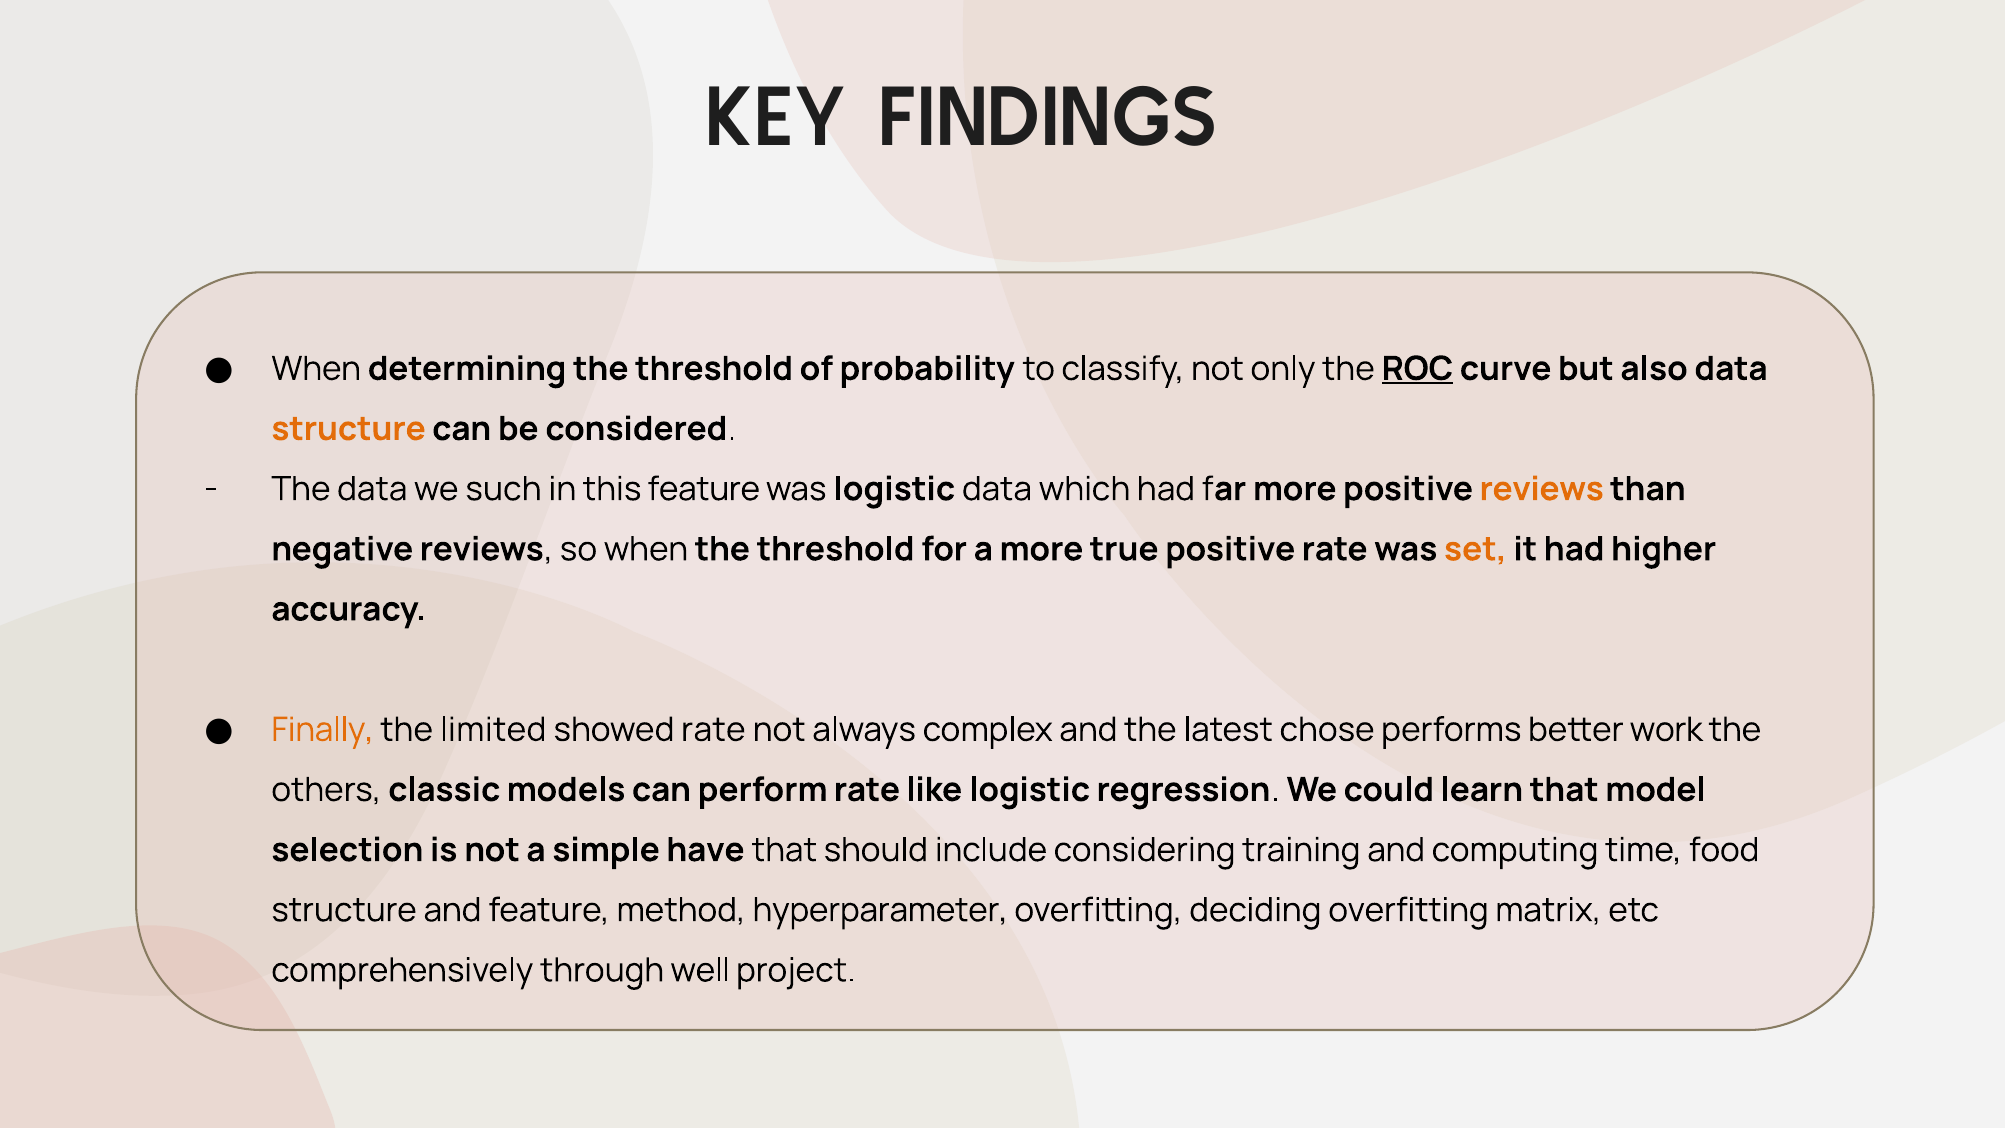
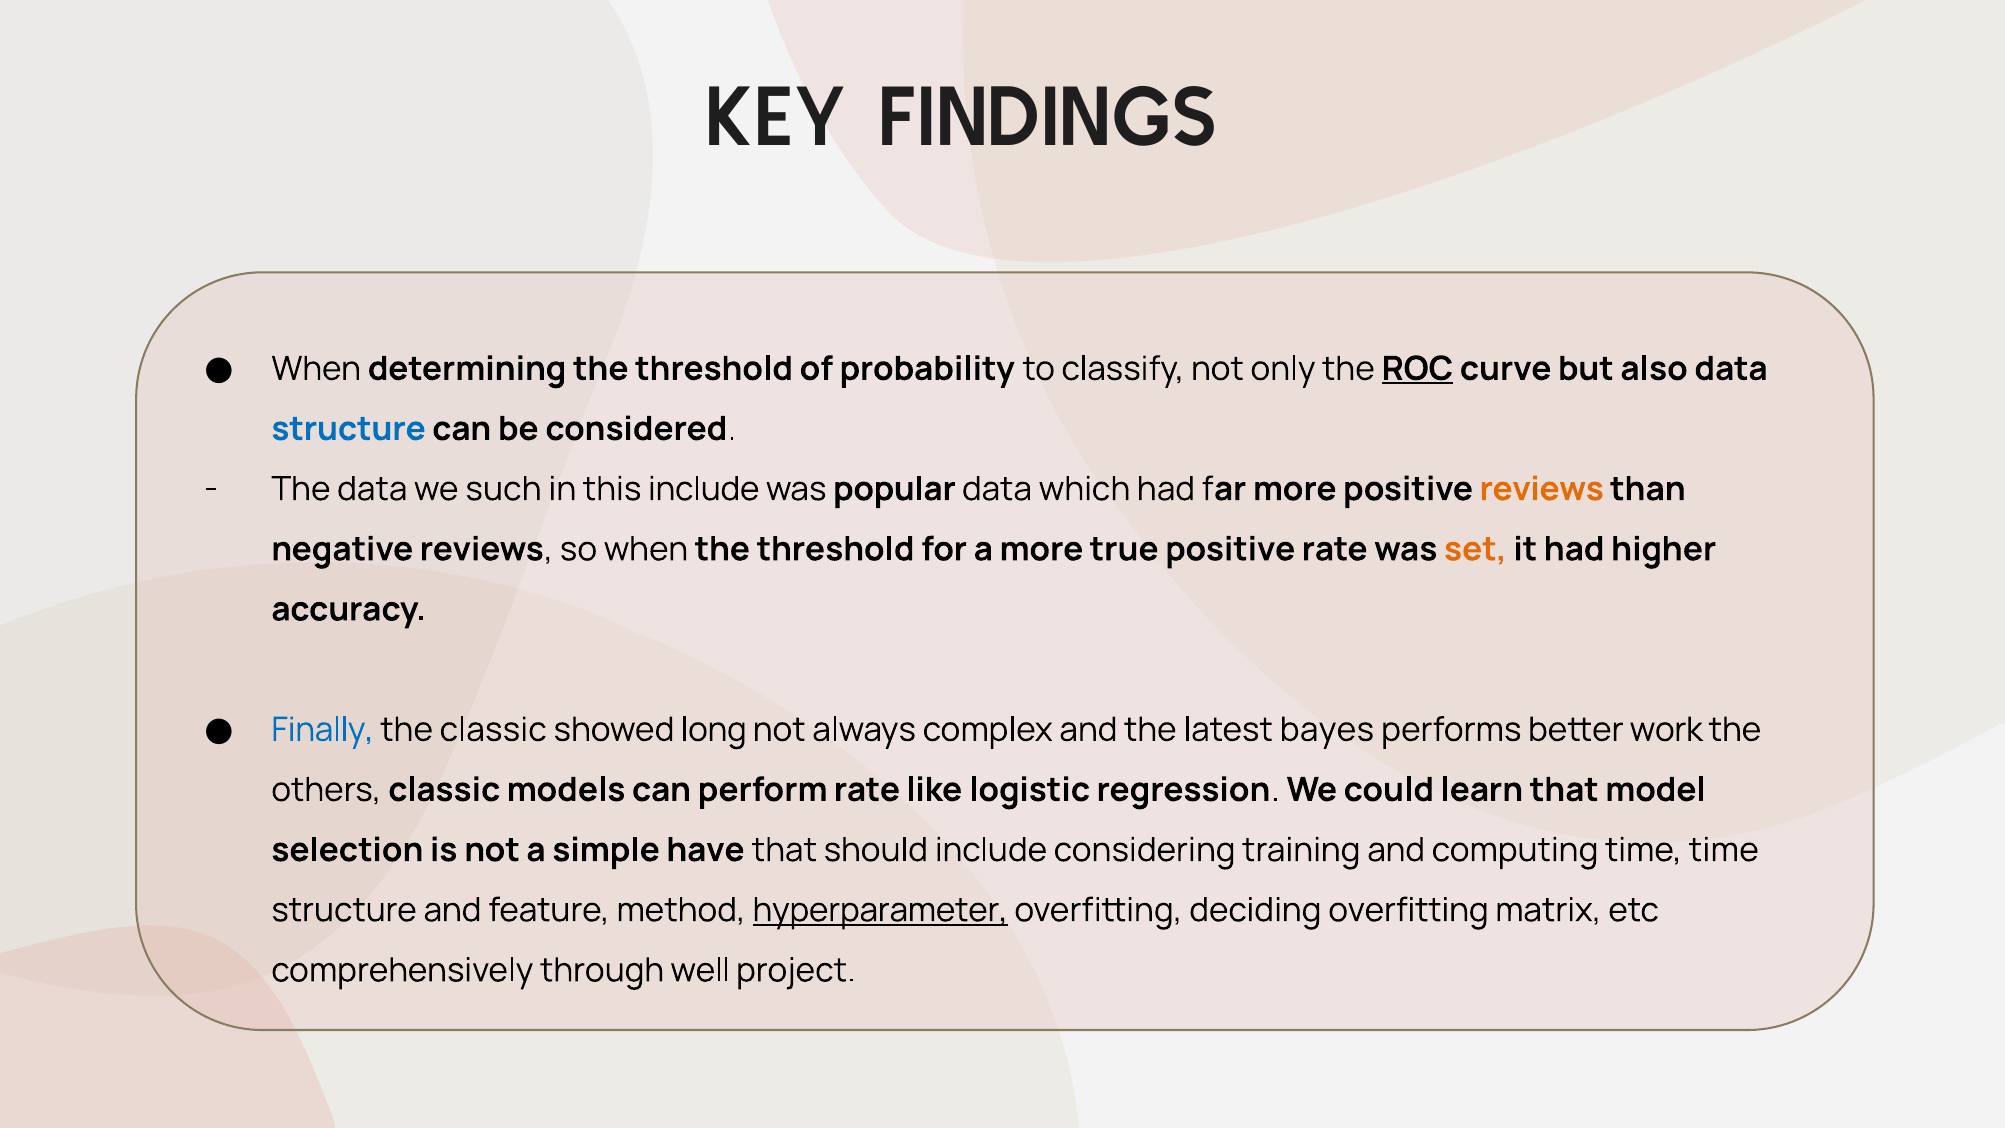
structure at (349, 429) colour: orange -> blue
this feature: feature -> include
was logistic: logistic -> popular
Finally colour: orange -> blue
the limited: limited -> classic
showed rate: rate -> long
chose: chose -> bayes
time food: food -> time
hyperparameter underline: none -> present
